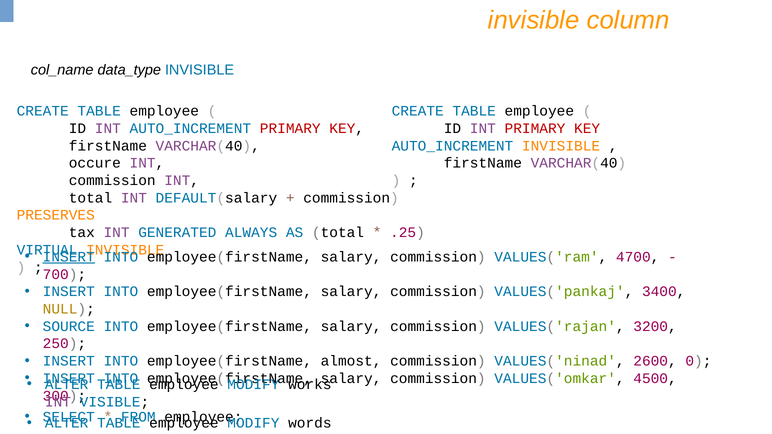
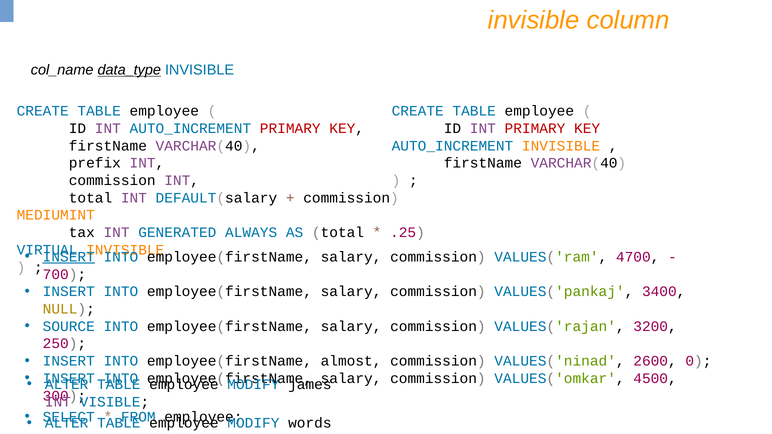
data_type underline: none -> present
occure: occure -> prefix
PRESERVES: PRESERVES -> MEDIUMINT
works: works -> james
